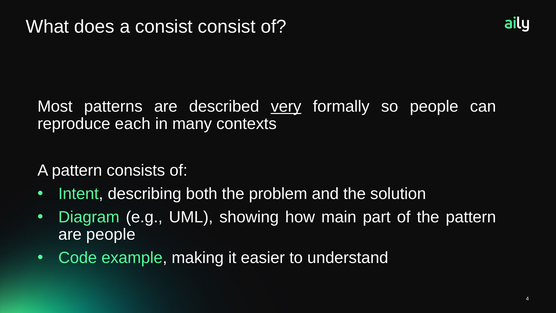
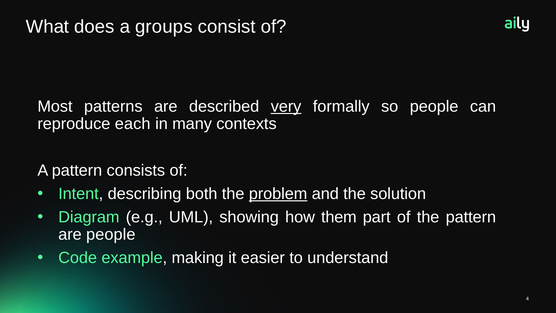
a consist: consist -> groups
problem underline: none -> present
main: main -> them
